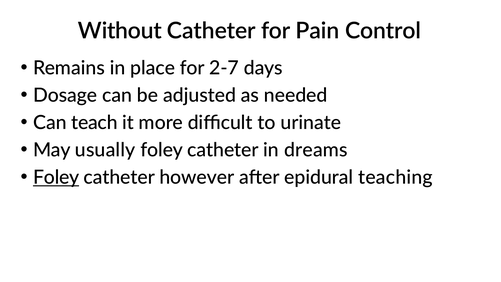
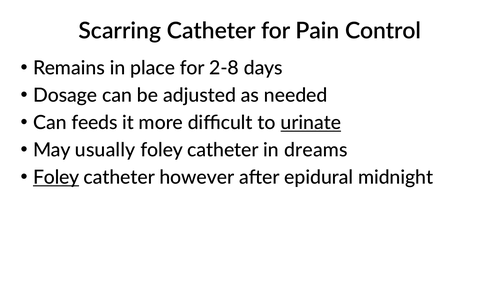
Without: Without -> Scarring
2-7: 2-7 -> 2-8
teach: teach -> feeds
urinate underline: none -> present
teaching: teaching -> midnight
